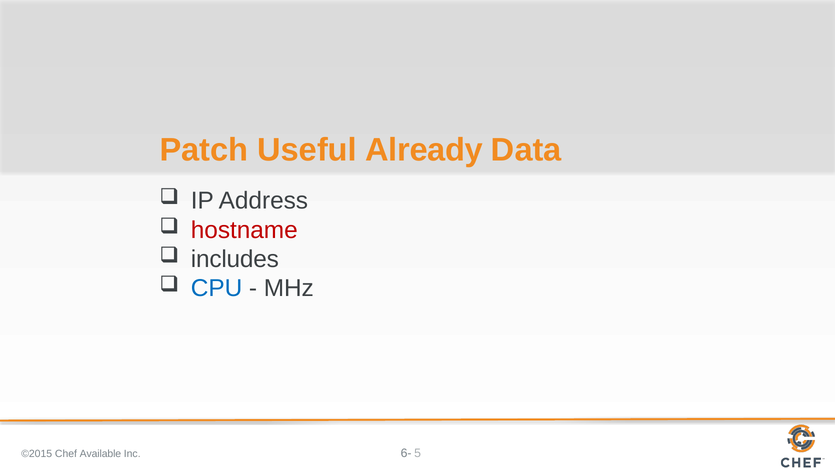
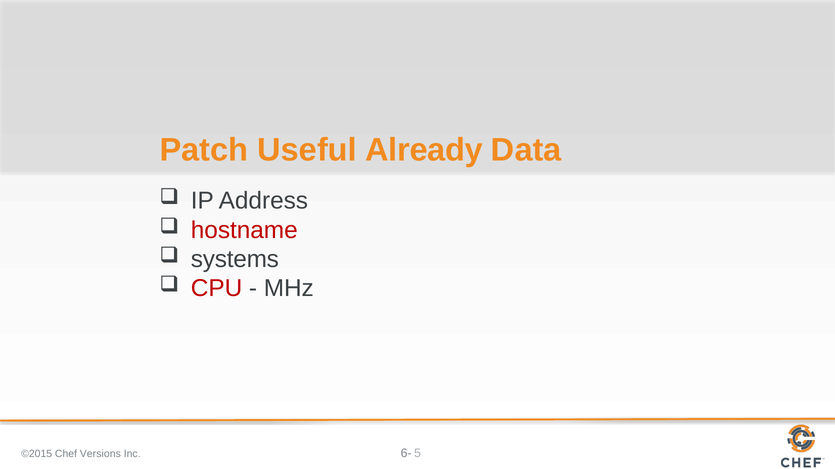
includes: includes -> systems
CPU colour: blue -> red
Available: Available -> Versions
